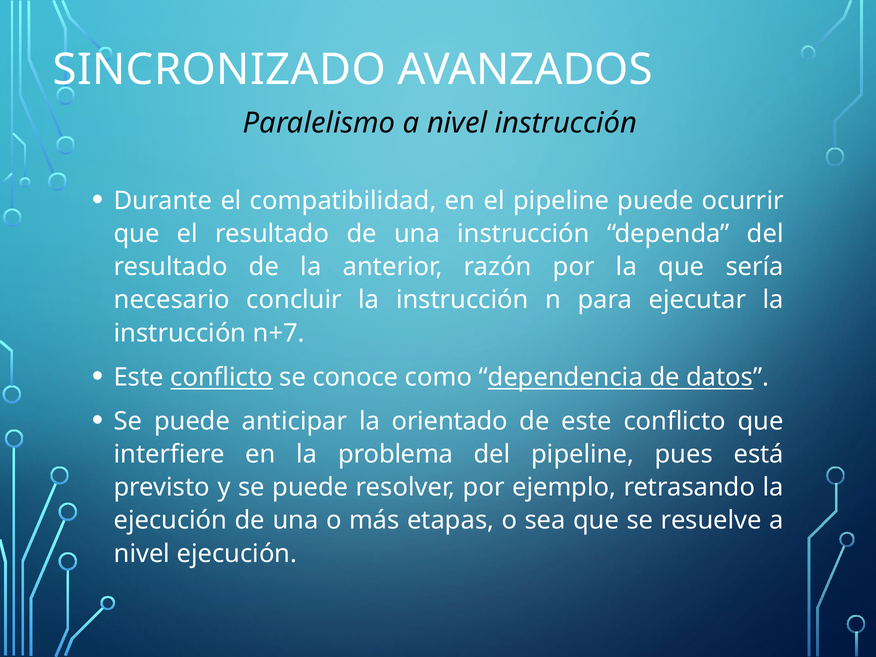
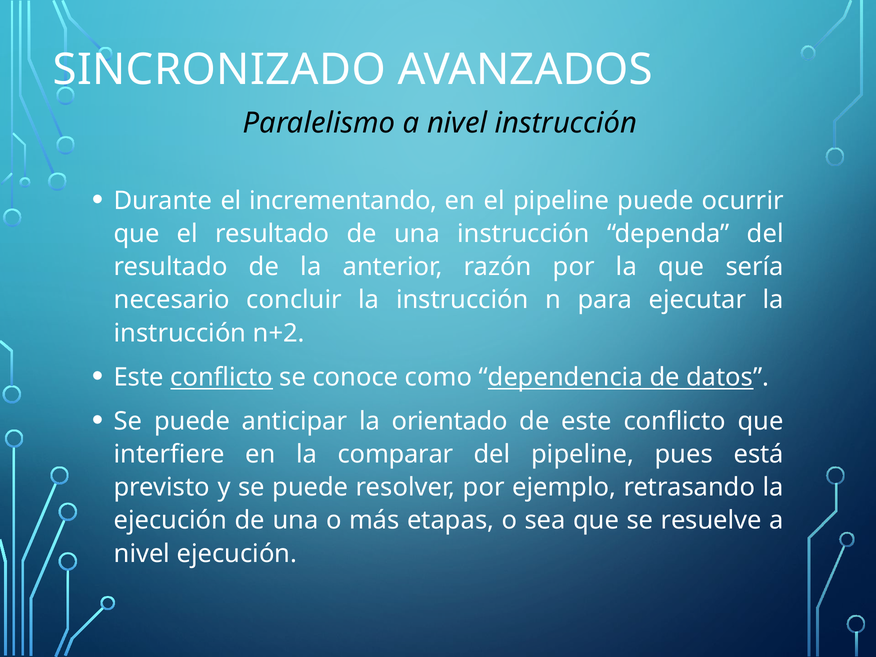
compatibilidad: compatibilidad -> incrementando
n+7: n+7 -> n+2
problema: problema -> comparar
